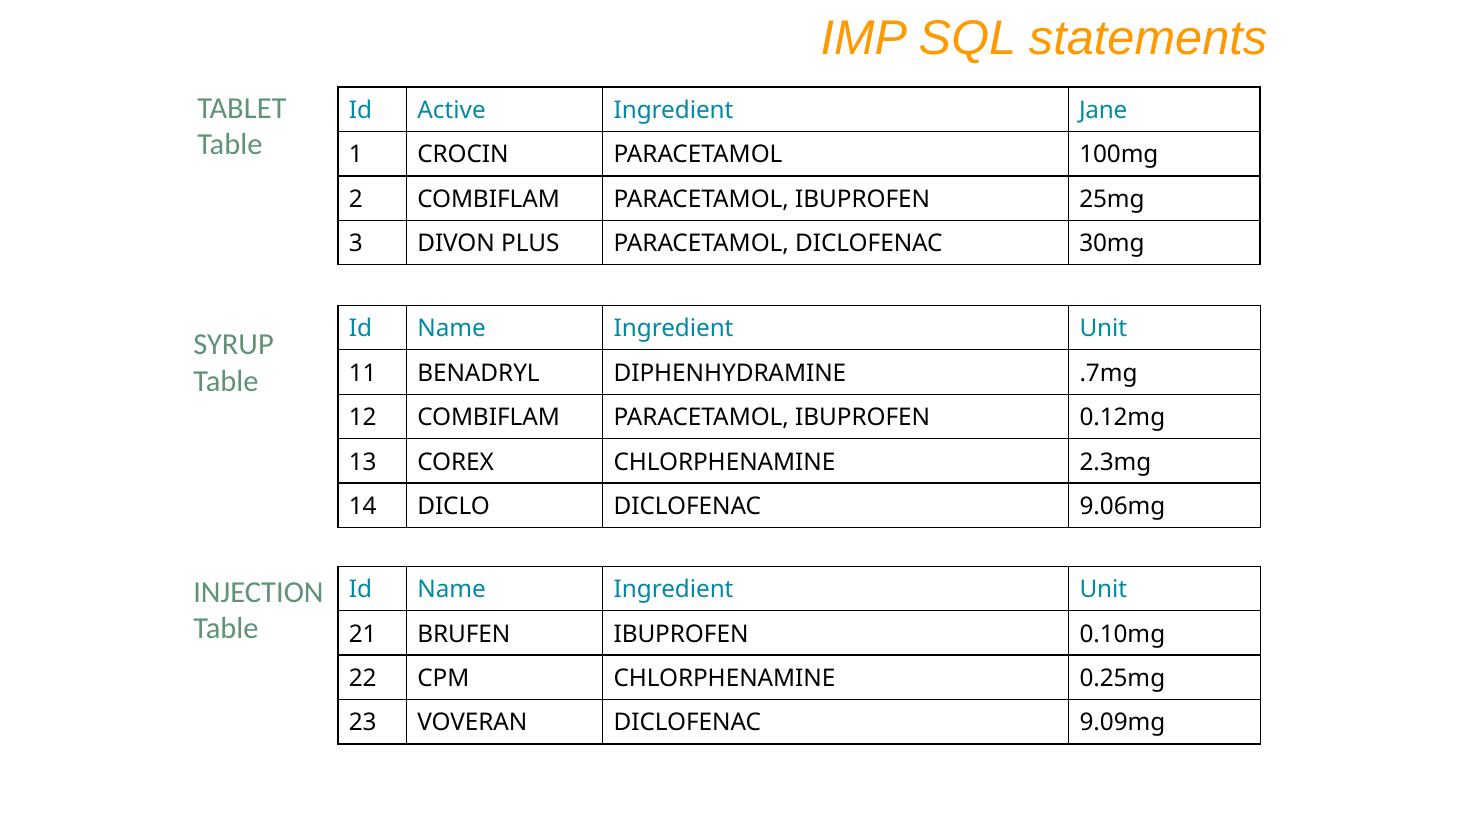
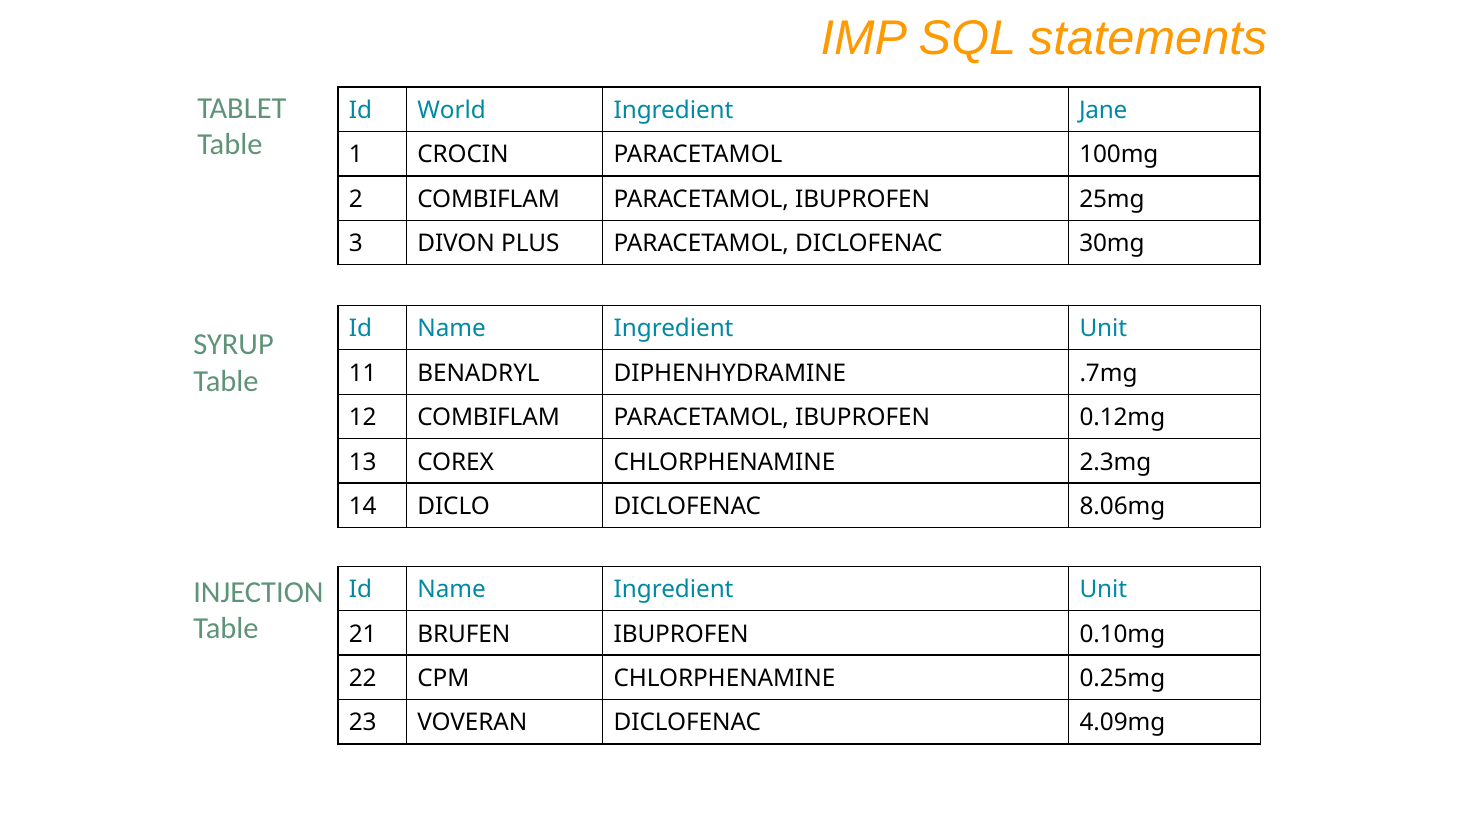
Active: Active -> World
9.06mg: 9.06mg -> 8.06mg
9.09mg: 9.09mg -> 4.09mg
